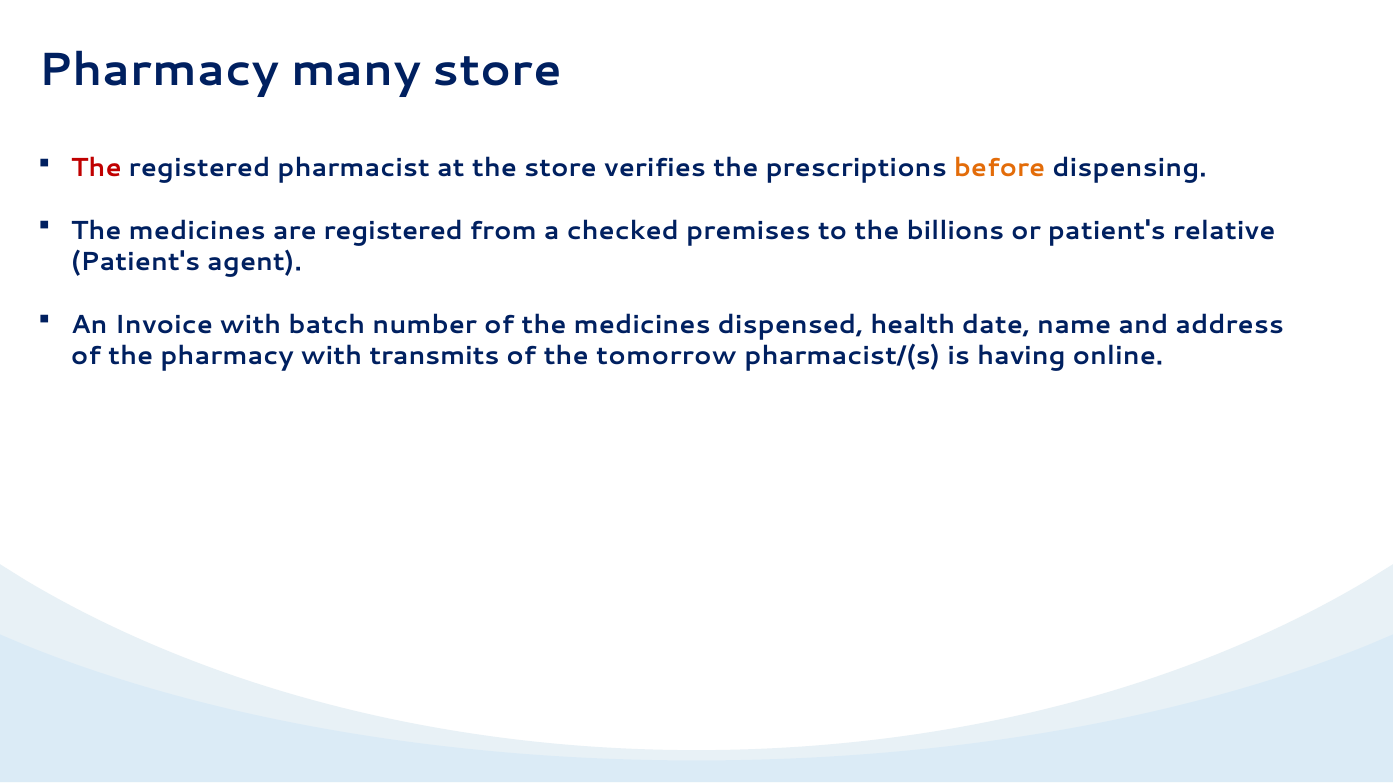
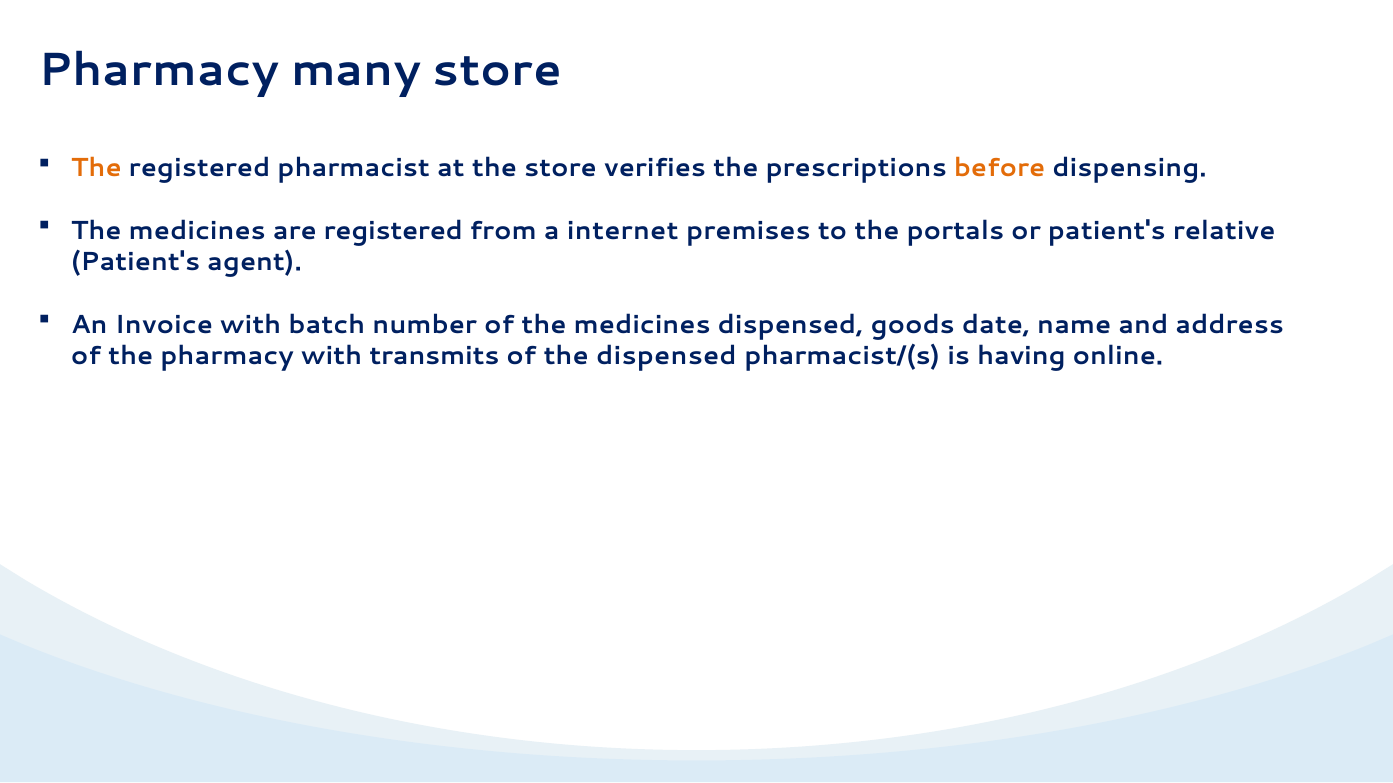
The at (96, 168) colour: red -> orange
checked: checked -> internet
billions: billions -> portals
health: health -> goods
the tomorrow: tomorrow -> dispensed
